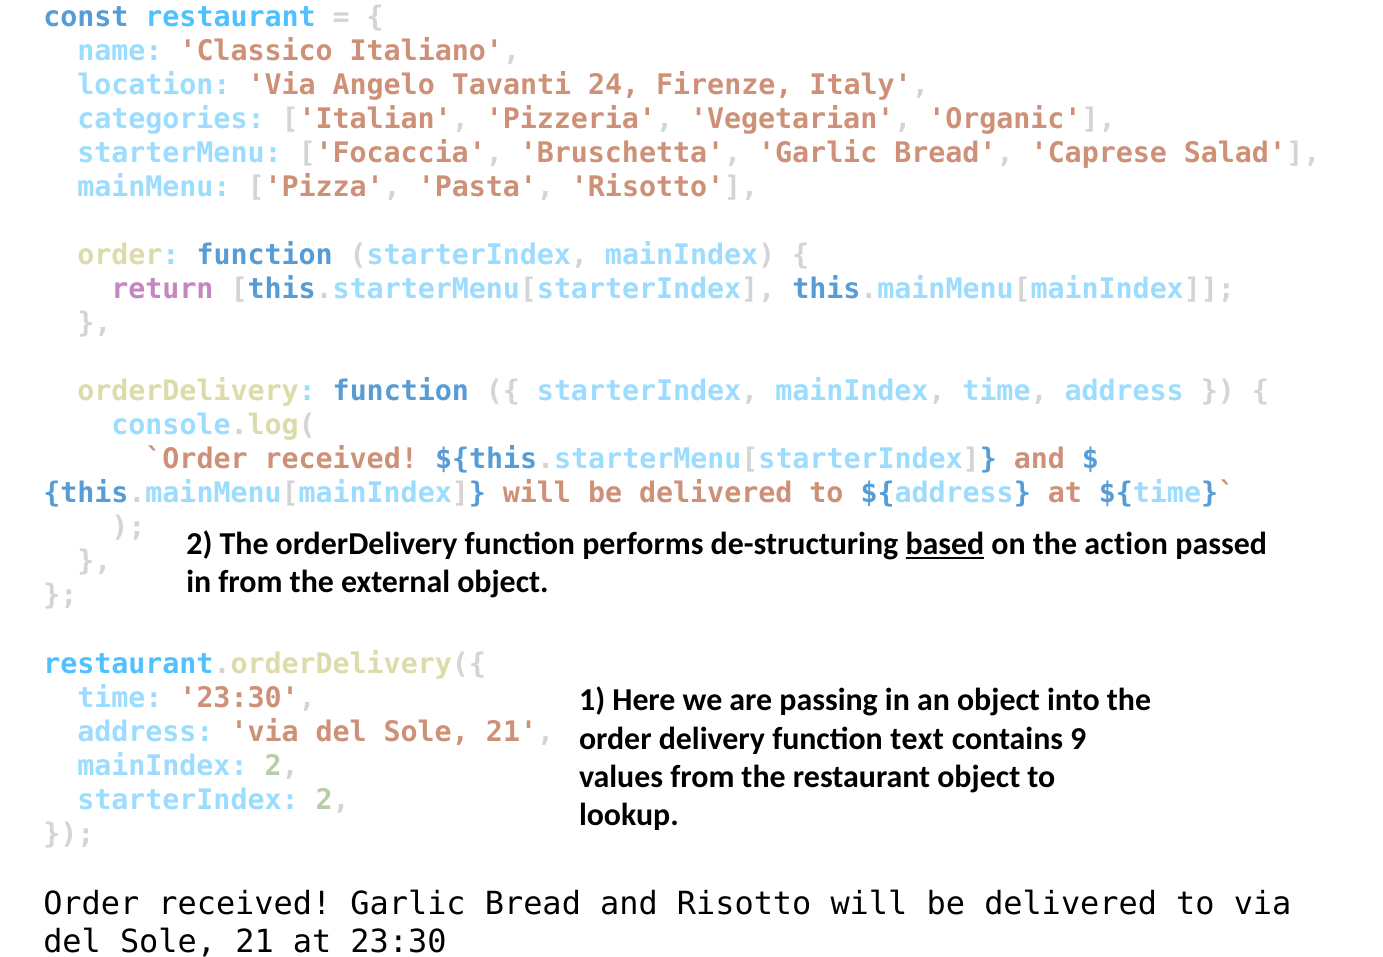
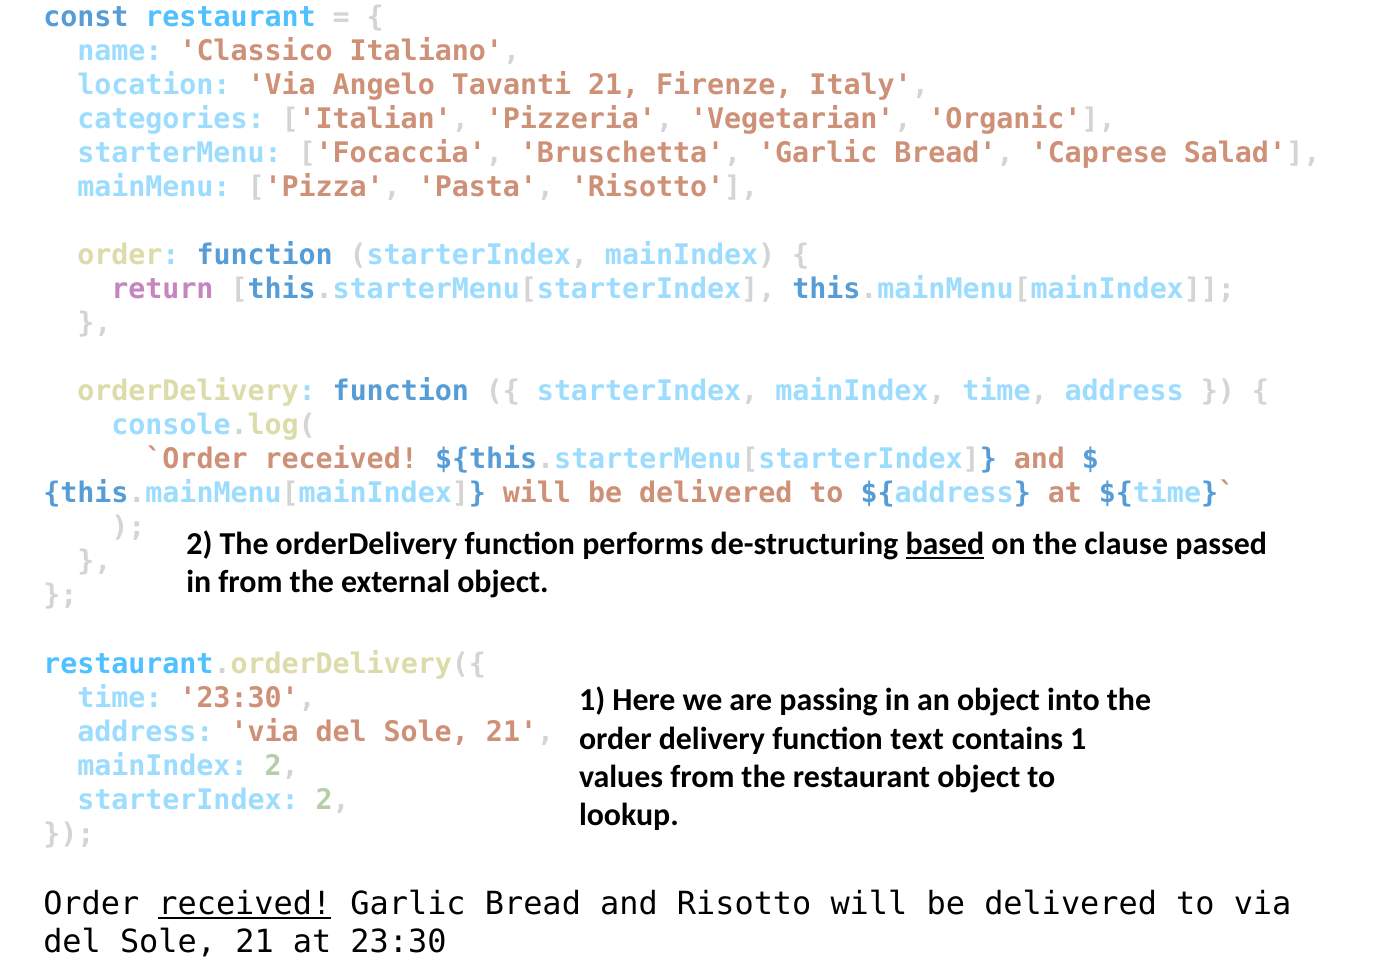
Tavanti 24: 24 -> 21
action: action -> clause
contains 9: 9 -> 1
received at (245, 905) underline: none -> present
